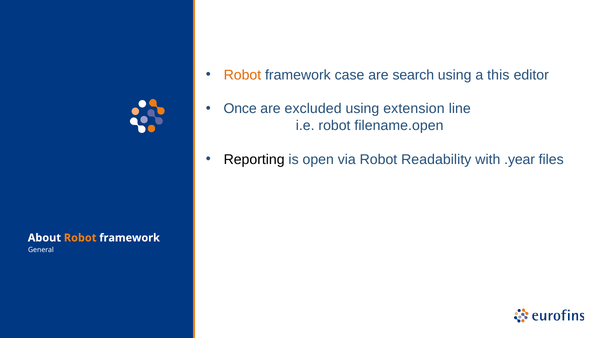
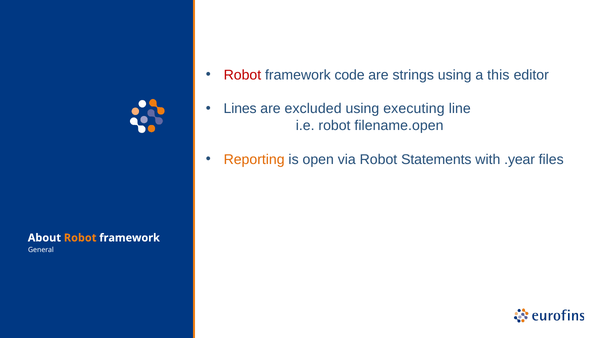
Robot at (242, 75) colour: orange -> red
case: case -> code
search: search -> strings
Once: Once -> Lines
extension: extension -> executing
Reporting colour: black -> orange
Readability: Readability -> Statements
